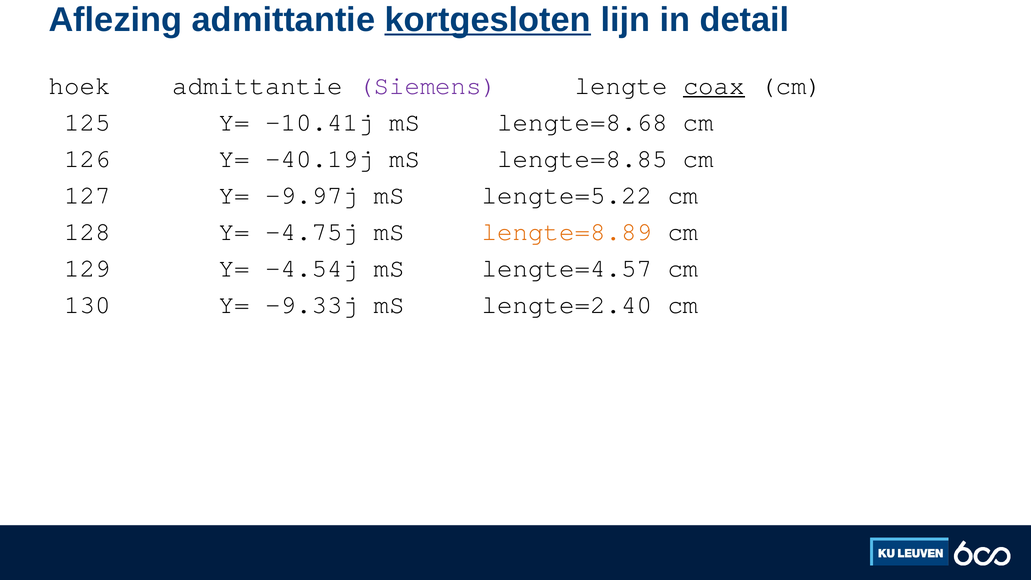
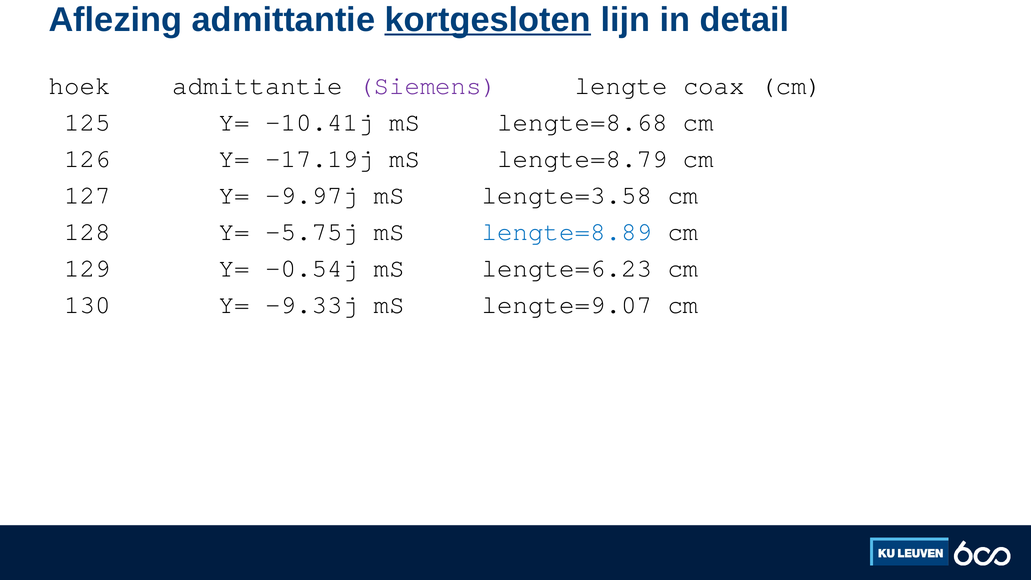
coax underline: present -> none
-40.19j: -40.19j -> -17.19j
lengte=8.85: lengte=8.85 -> lengte=8.79
lengte=5.22: lengte=5.22 -> lengte=3.58
-4.75j: -4.75j -> -5.75j
lengte=8.89 colour: orange -> blue
-4.54j: -4.54j -> -0.54j
lengte=4.57: lengte=4.57 -> lengte=6.23
lengte=2.40: lengte=2.40 -> lengte=9.07
